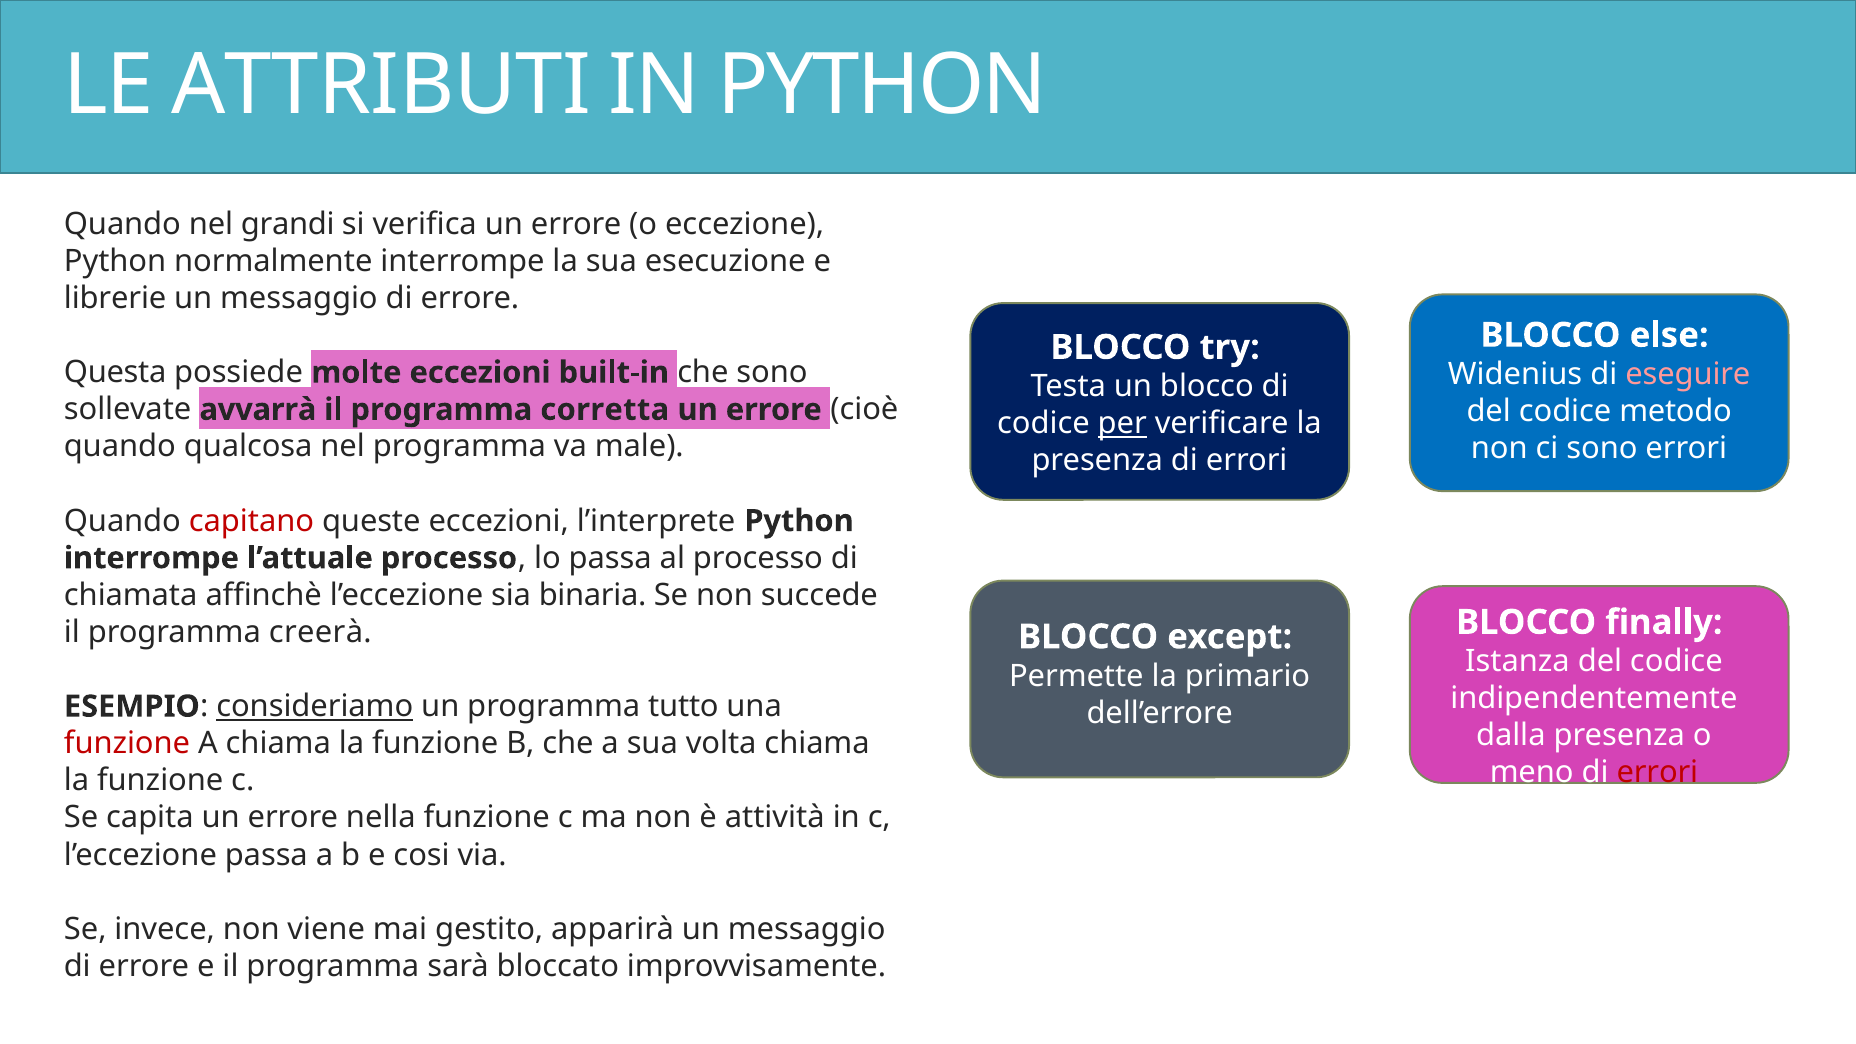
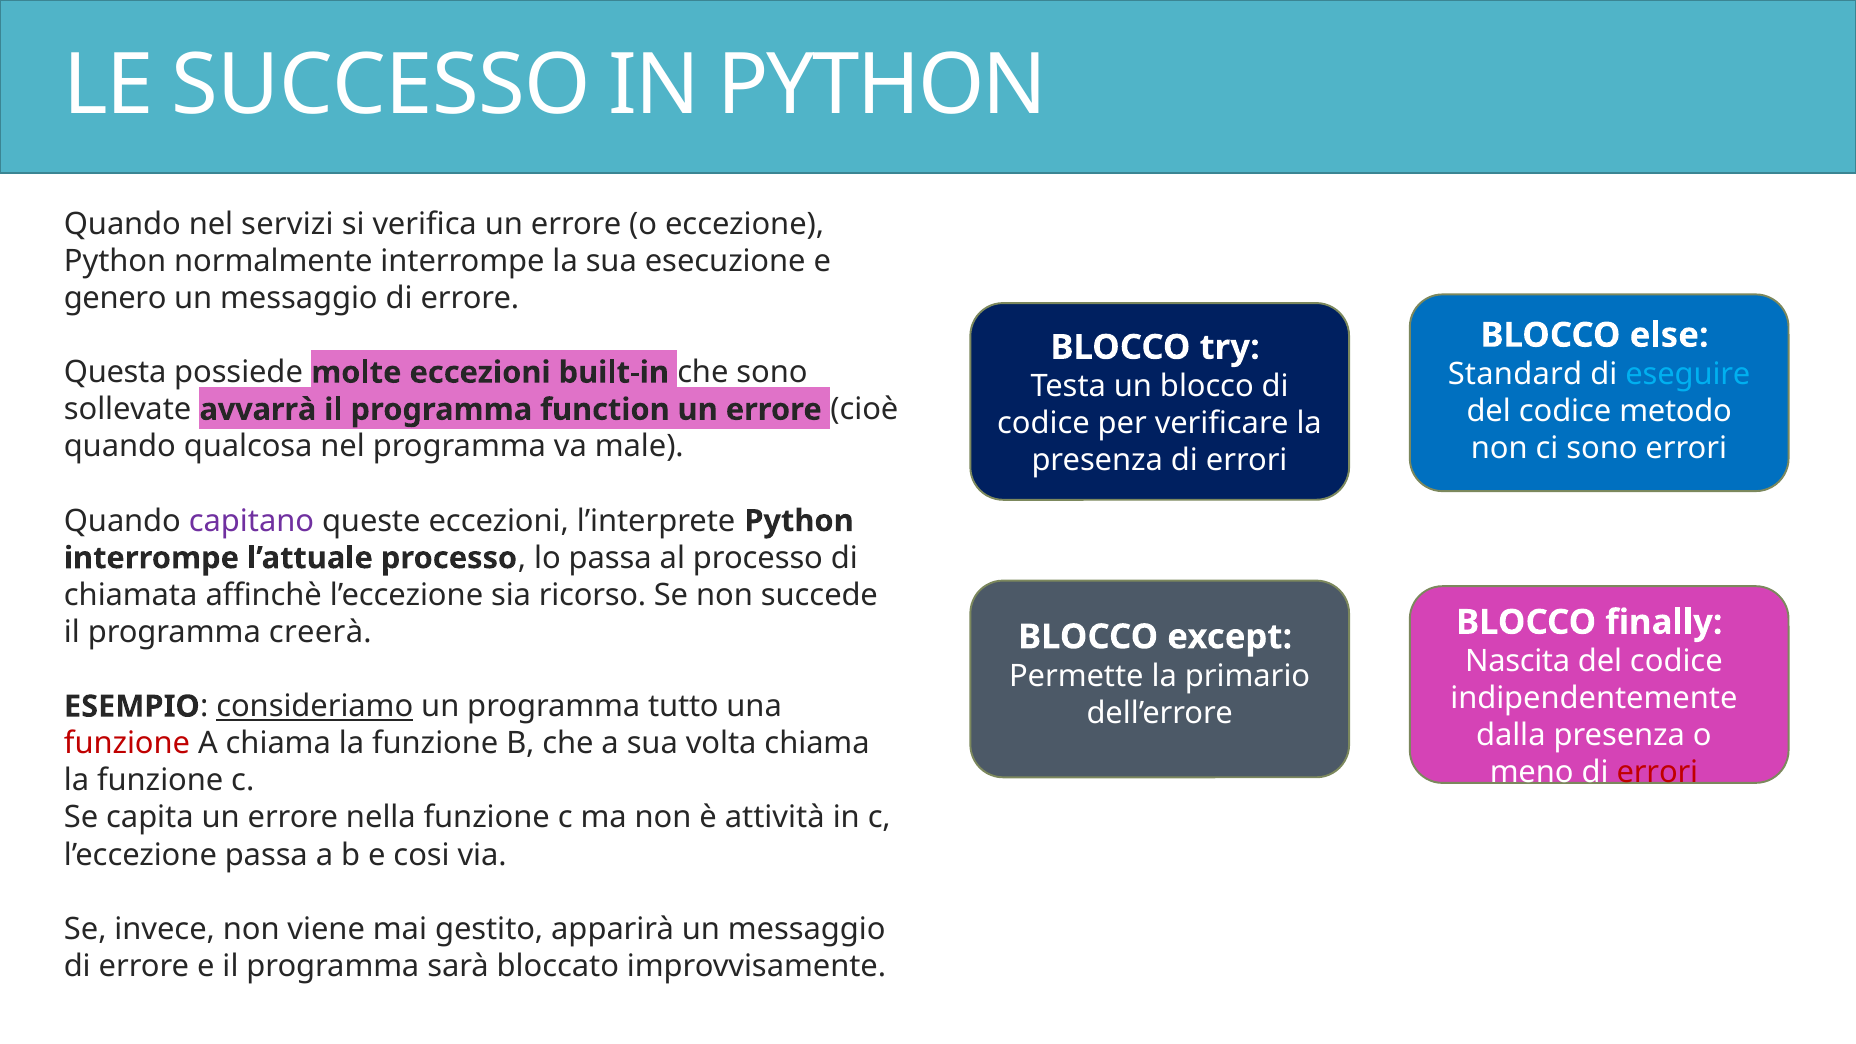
ATTRIBUTI: ATTRIBUTI -> SUCCESSO
grandi: grandi -> servizi
librerie: librerie -> genero
Widenius: Widenius -> Standard
eseguire colour: pink -> light blue
corretta: corretta -> function
per underline: present -> none
capitano colour: red -> purple
binaria: binaria -> ricorso
Istanza: Istanza -> Nascita
